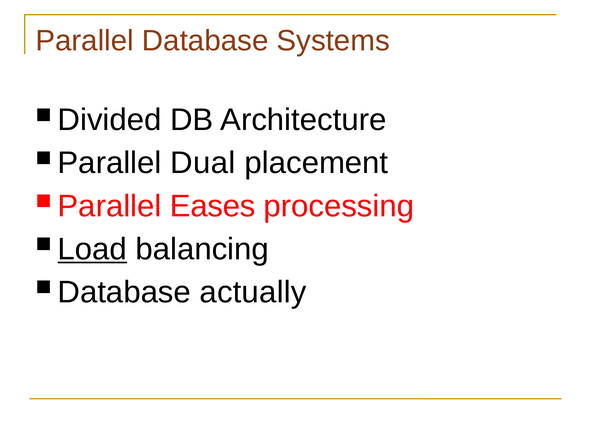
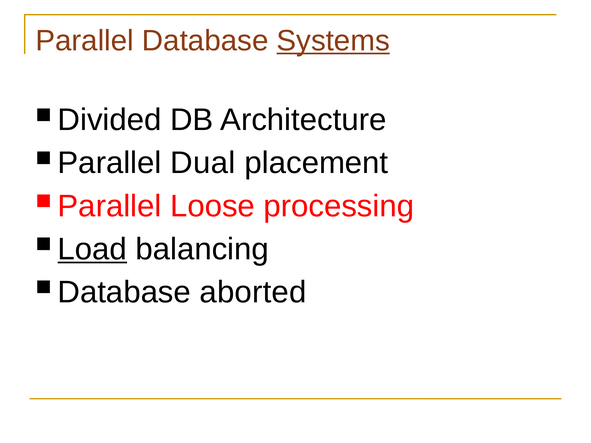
Systems underline: none -> present
Eases: Eases -> Loose
actually: actually -> aborted
